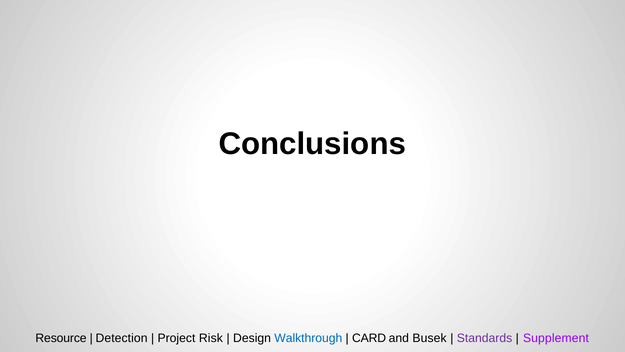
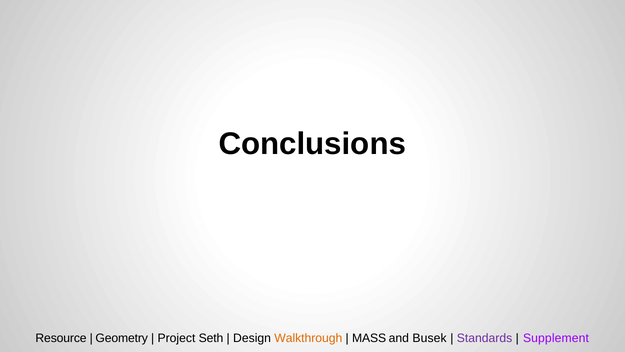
Detection: Detection -> Geometry
Risk: Risk -> Seth
Walkthrough colour: blue -> orange
CARD: CARD -> MASS
